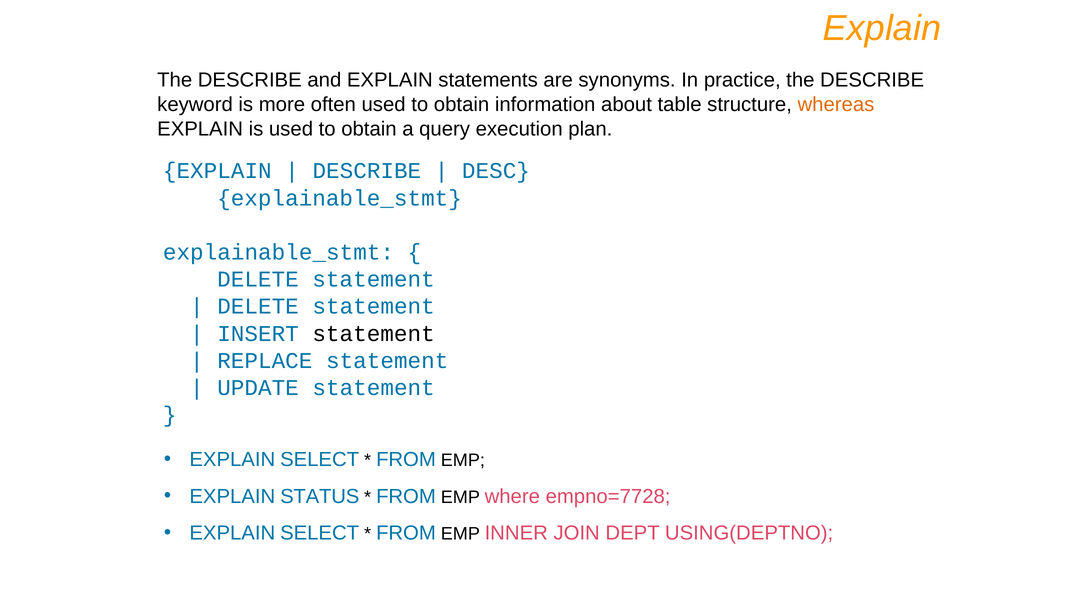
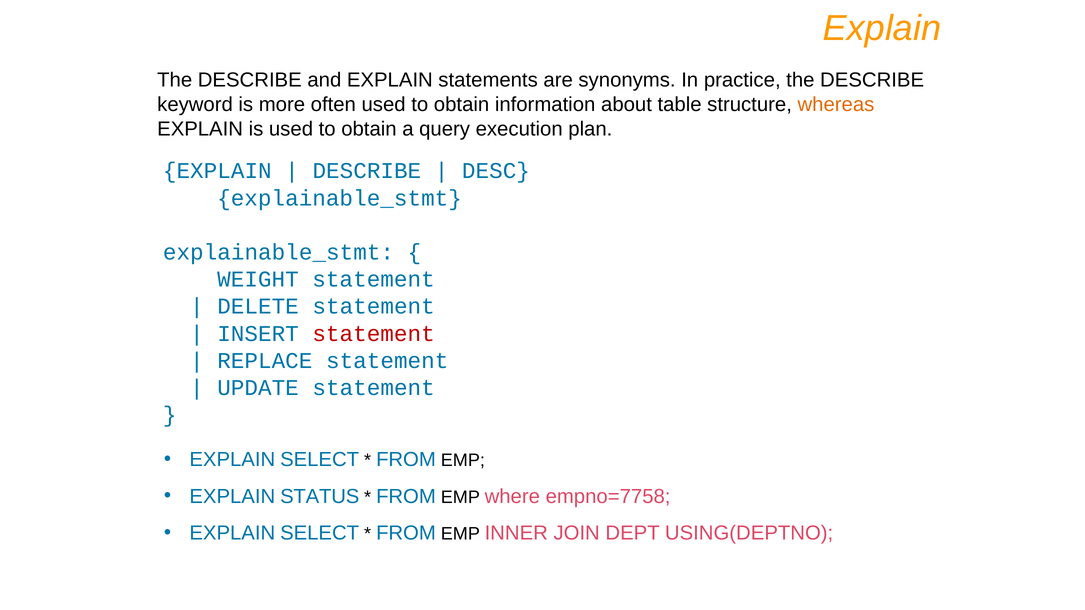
DELETE at (258, 280): DELETE -> WEIGHT
statement at (374, 334) colour: black -> red
empno=7728: empno=7728 -> empno=7758
